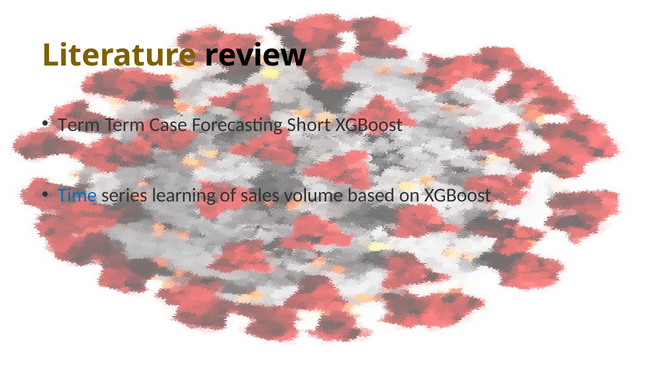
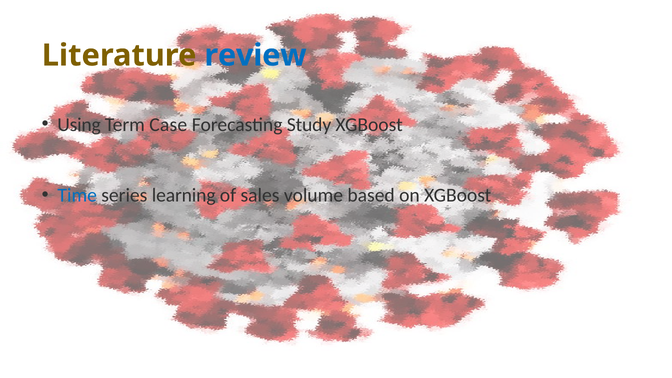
review colour: black -> blue
Term at (79, 125): Term -> Using
Short: Short -> Study
